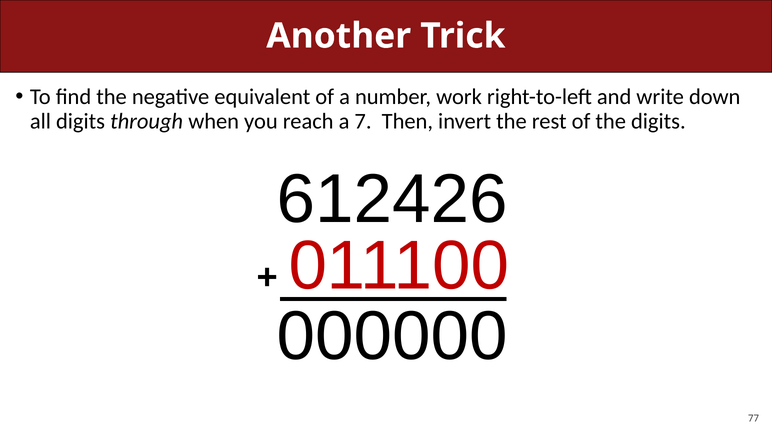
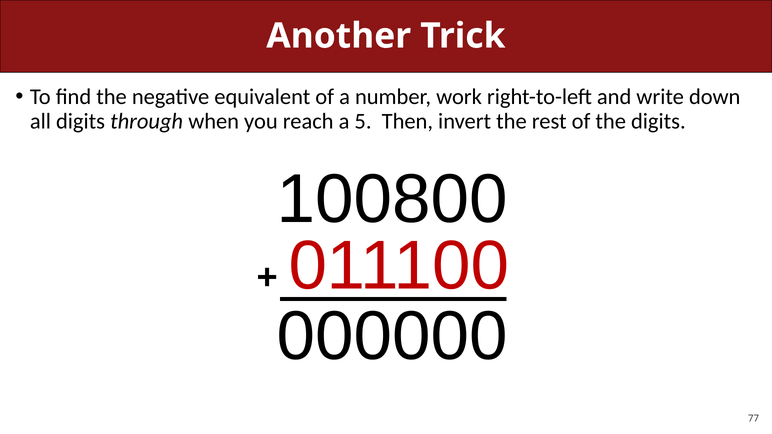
7: 7 -> 5
612426: 612426 -> 100800
